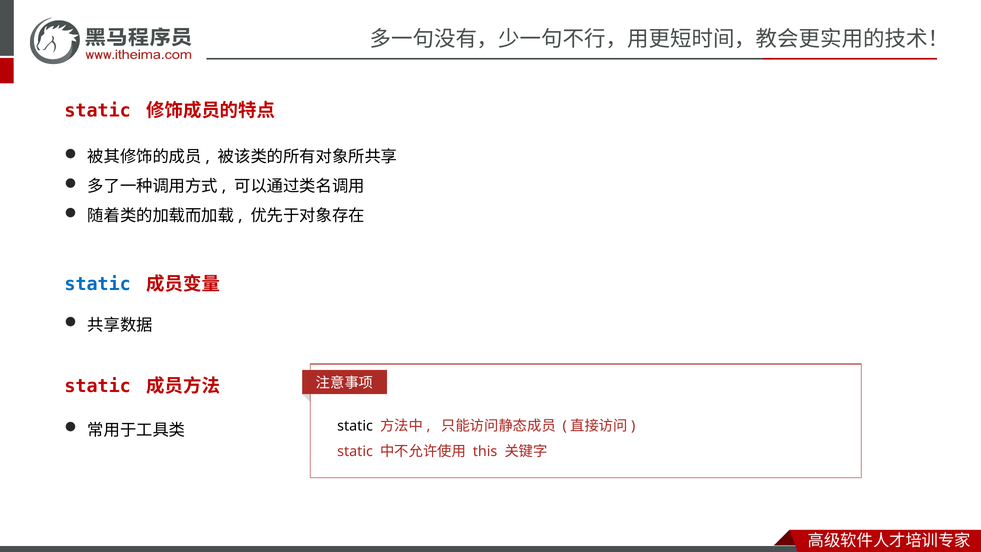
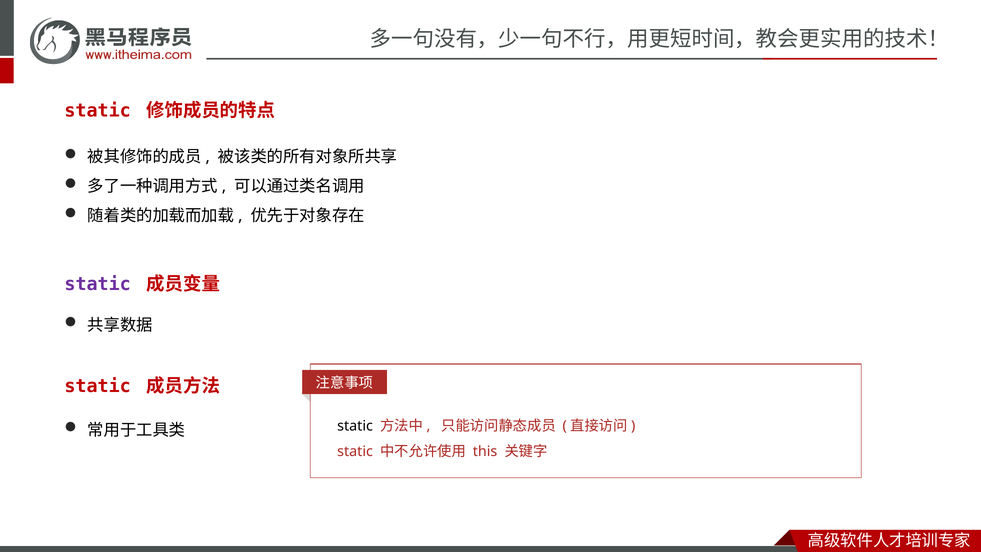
static at (98, 284) colour: blue -> purple
